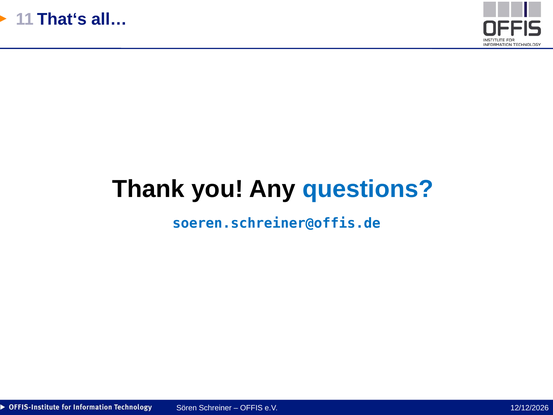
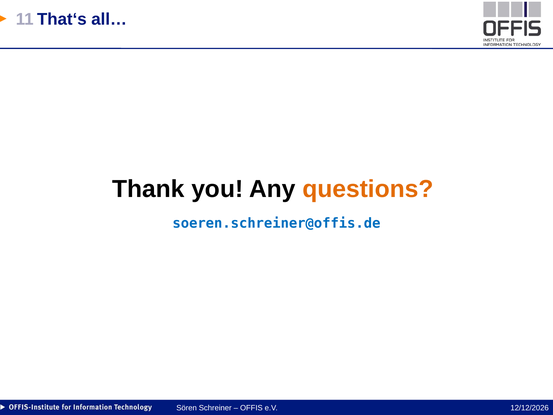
questions colour: blue -> orange
